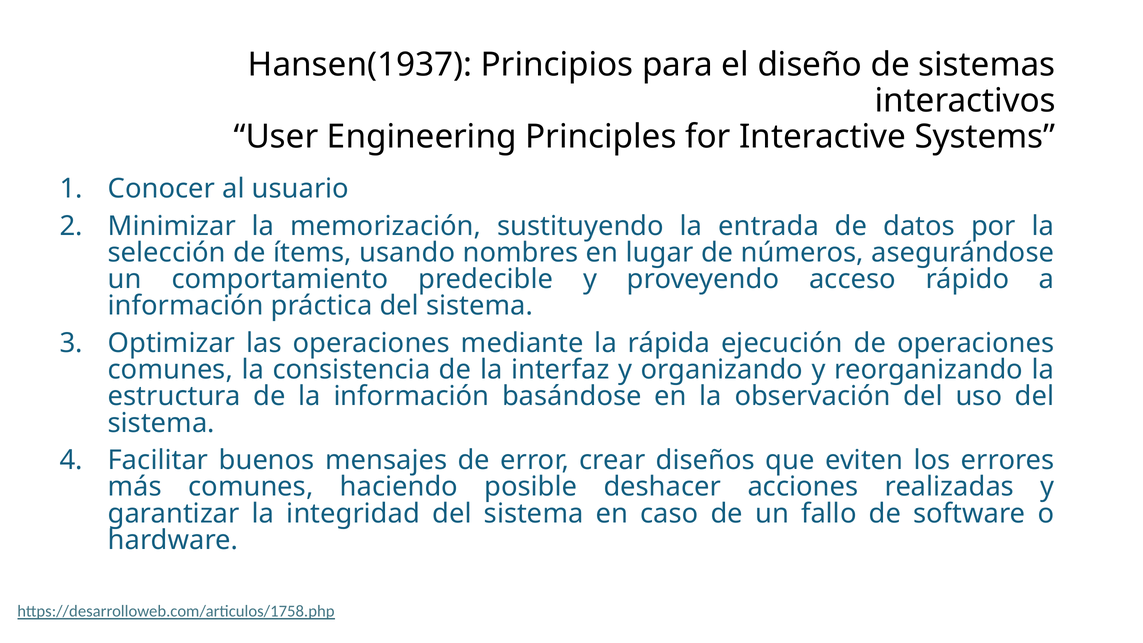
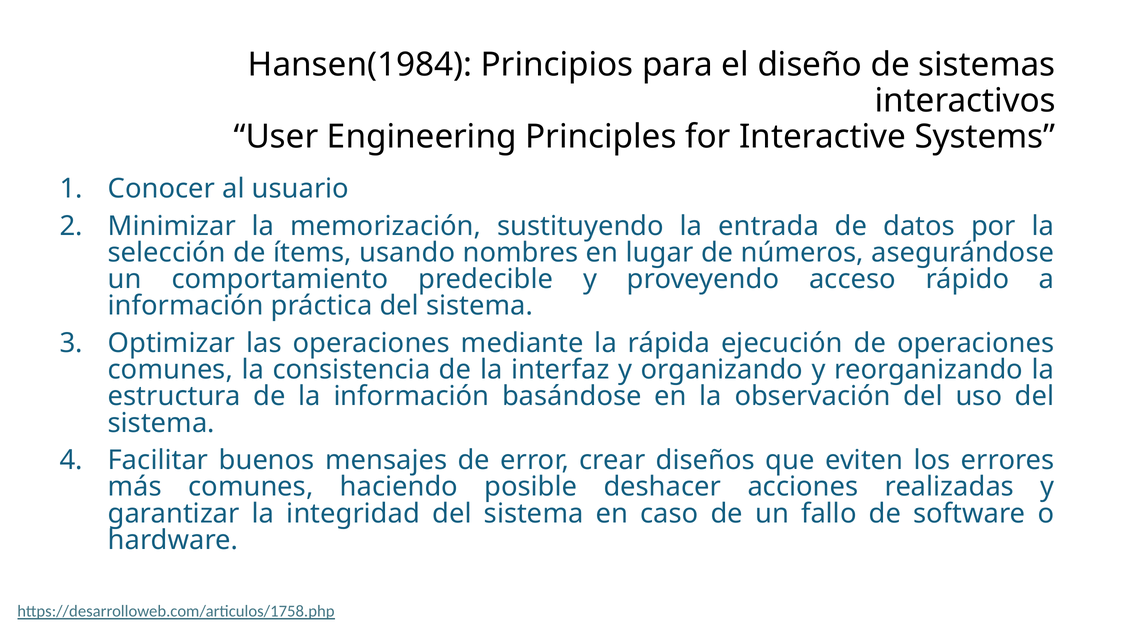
Hansen(1937: Hansen(1937 -> Hansen(1984
